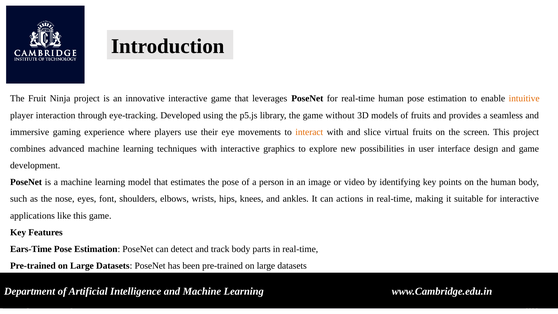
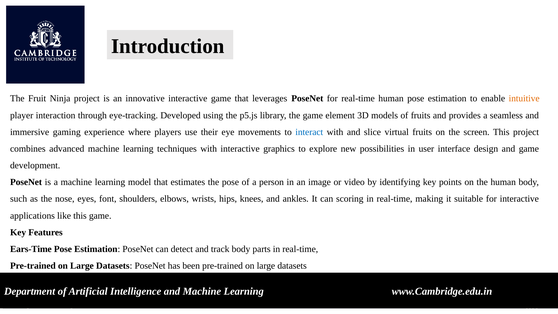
without: without -> element
interact colour: orange -> blue
actions: actions -> scoring
